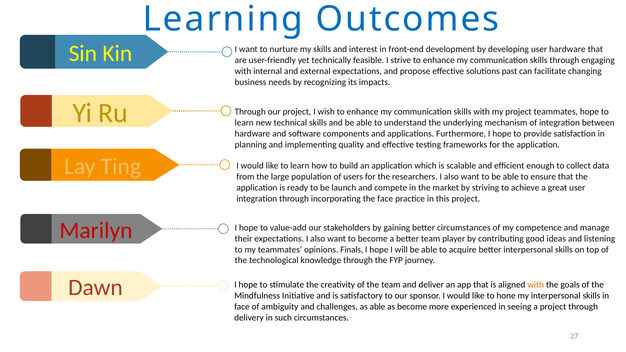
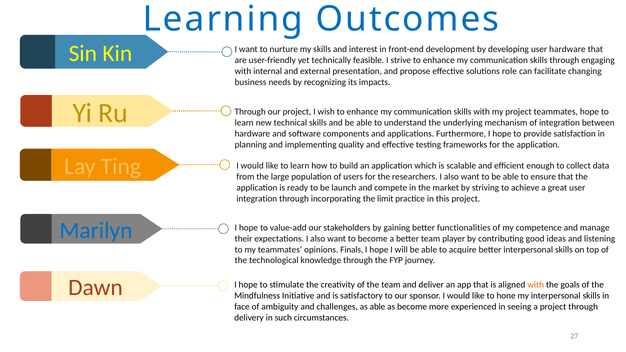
external expectations: expectations -> presentation
past: past -> role
the face: face -> limit
Marilyn colour: red -> blue
better circumstances: circumstances -> functionalities
